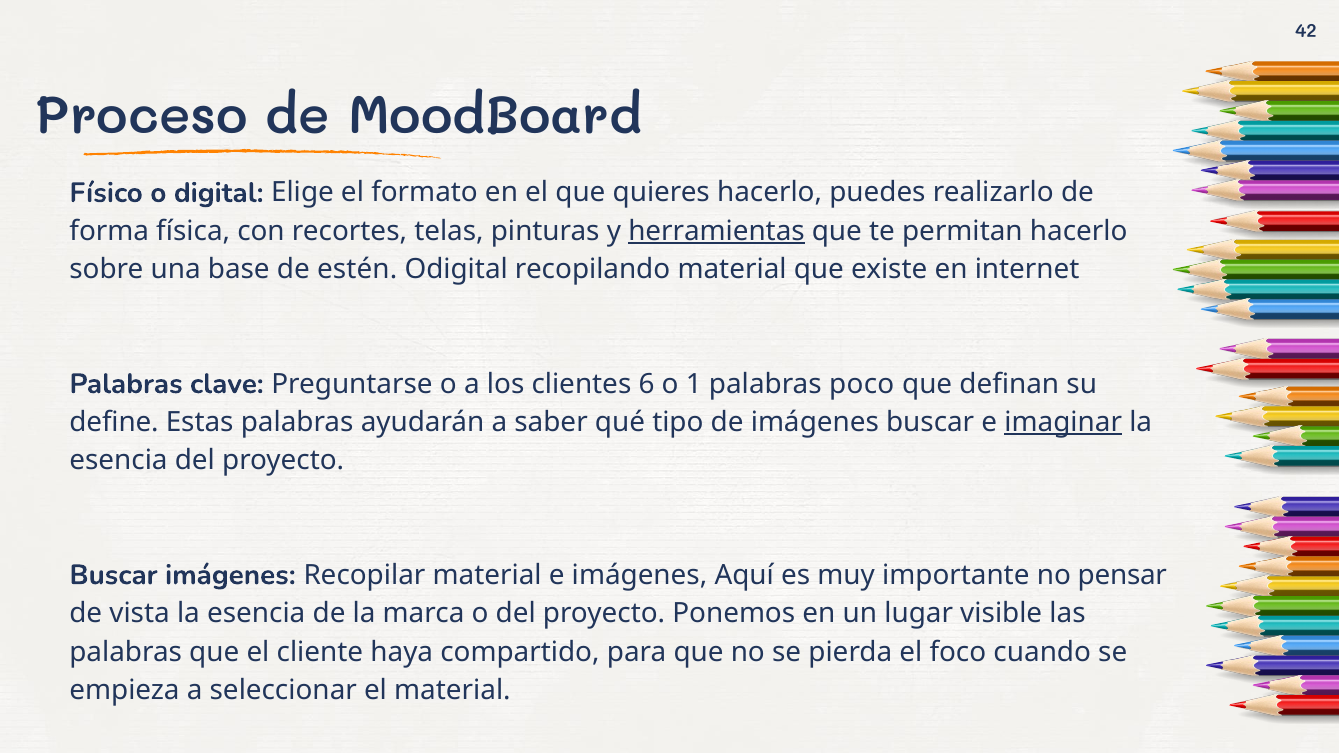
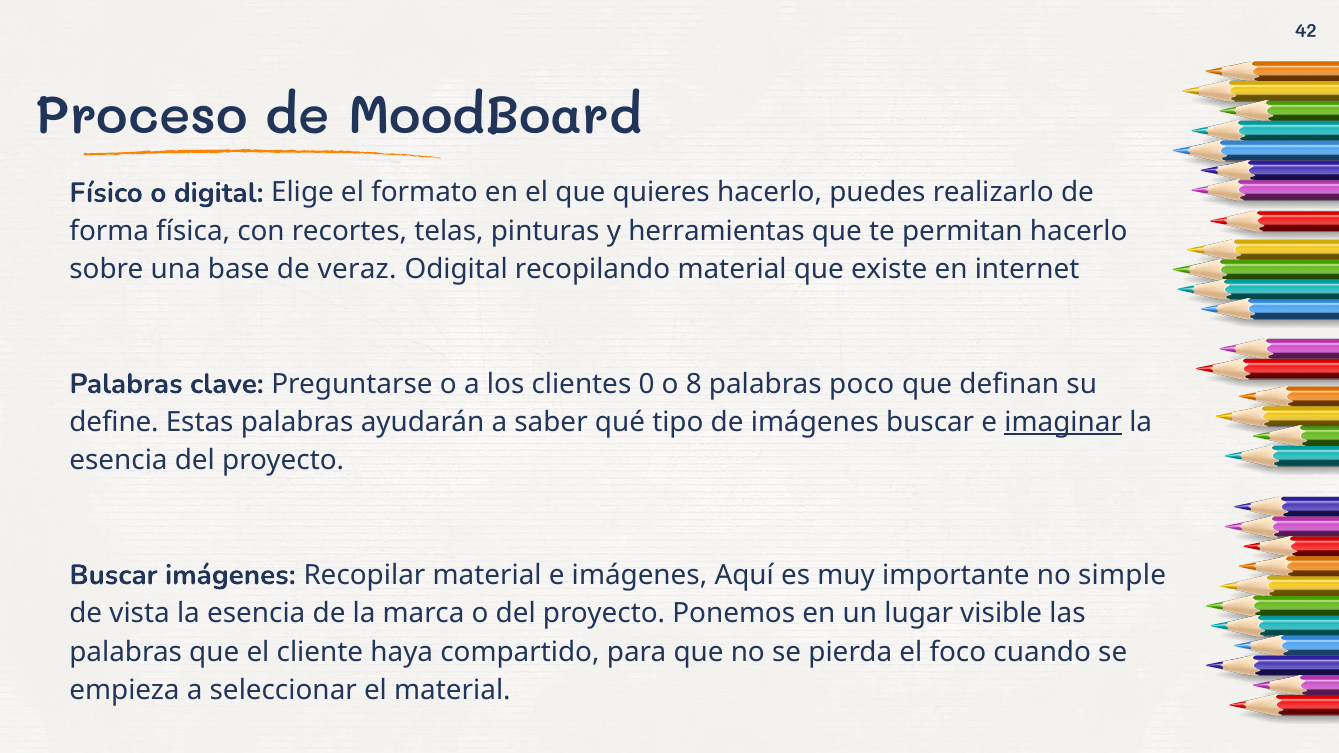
herramientas underline: present -> none
estén: estén -> veraz
6: 6 -> 0
1: 1 -> 8
pensar: pensar -> simple
